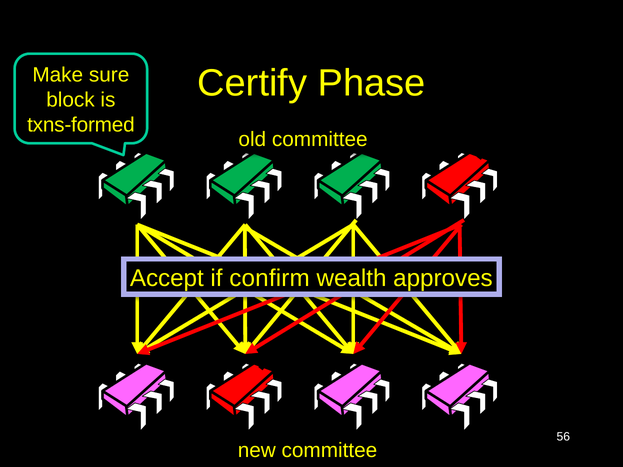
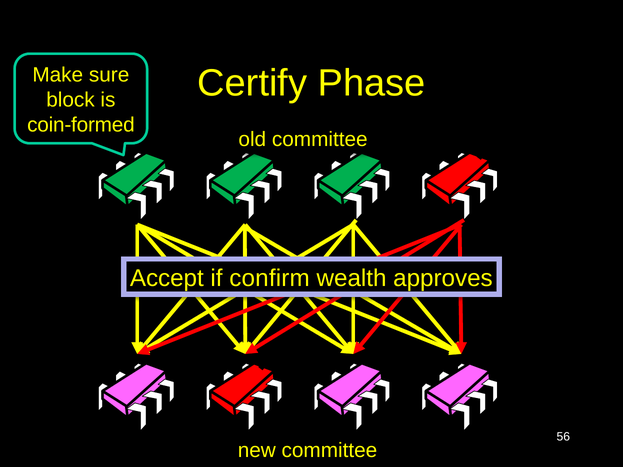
txns-formed: txns-formed -> coin-formed
